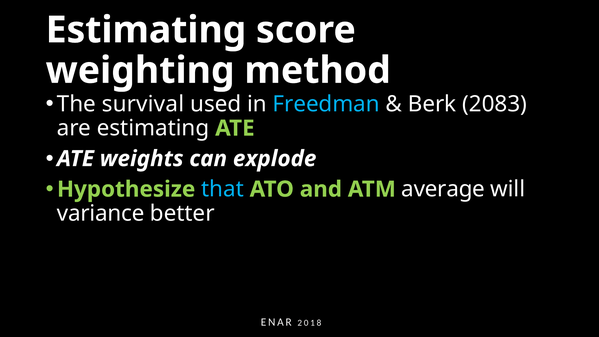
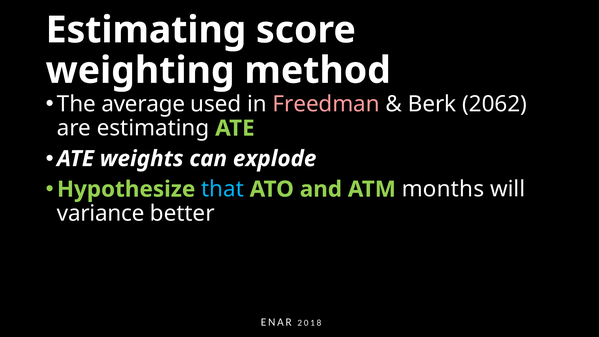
survival: survival -> average
Freedman colour: light blue -> pink
2083: 2083 -> 2062
average: average -> months
